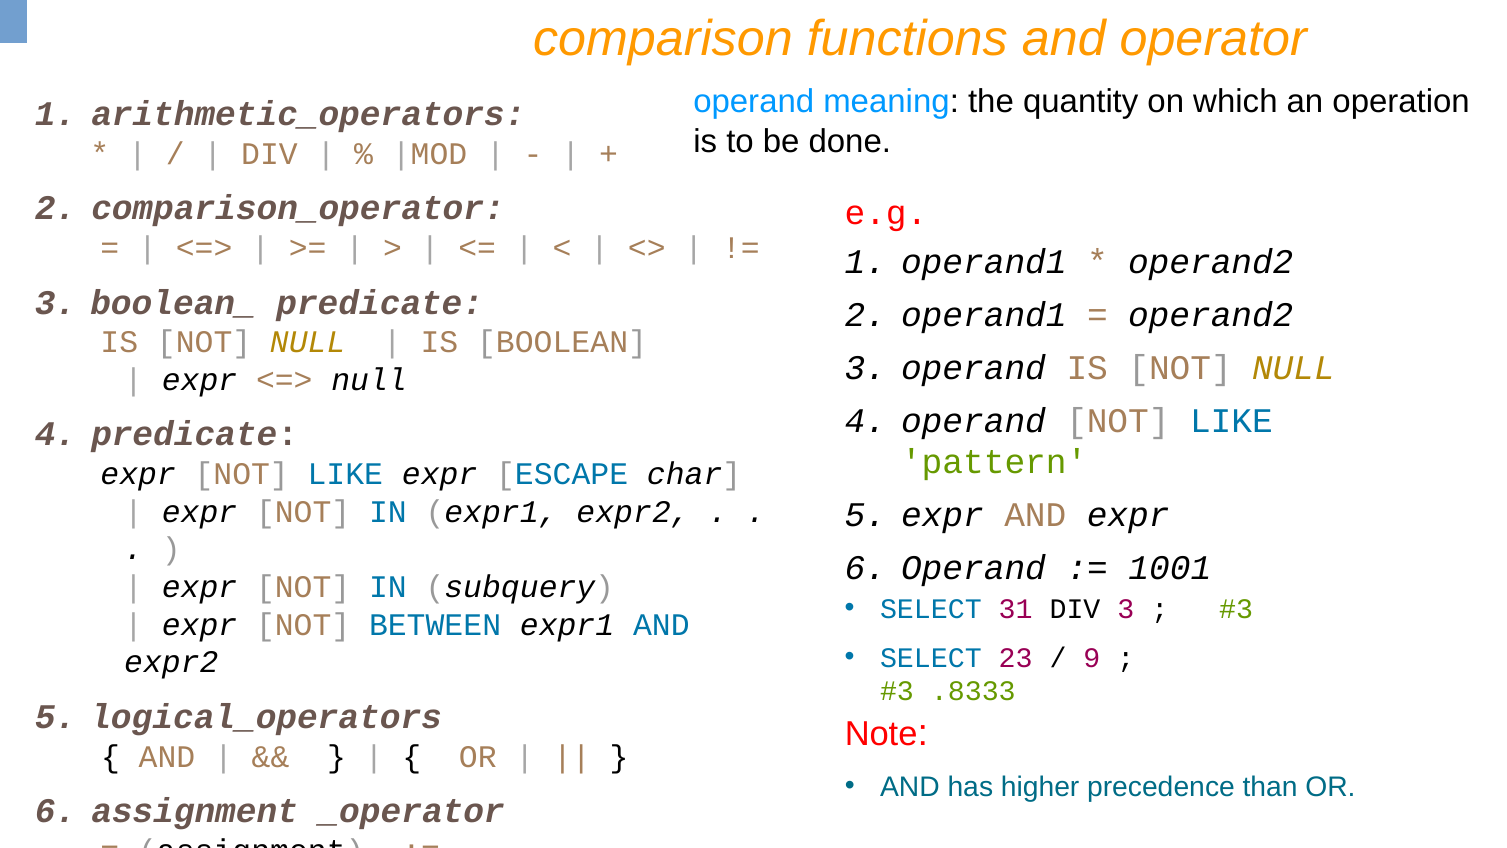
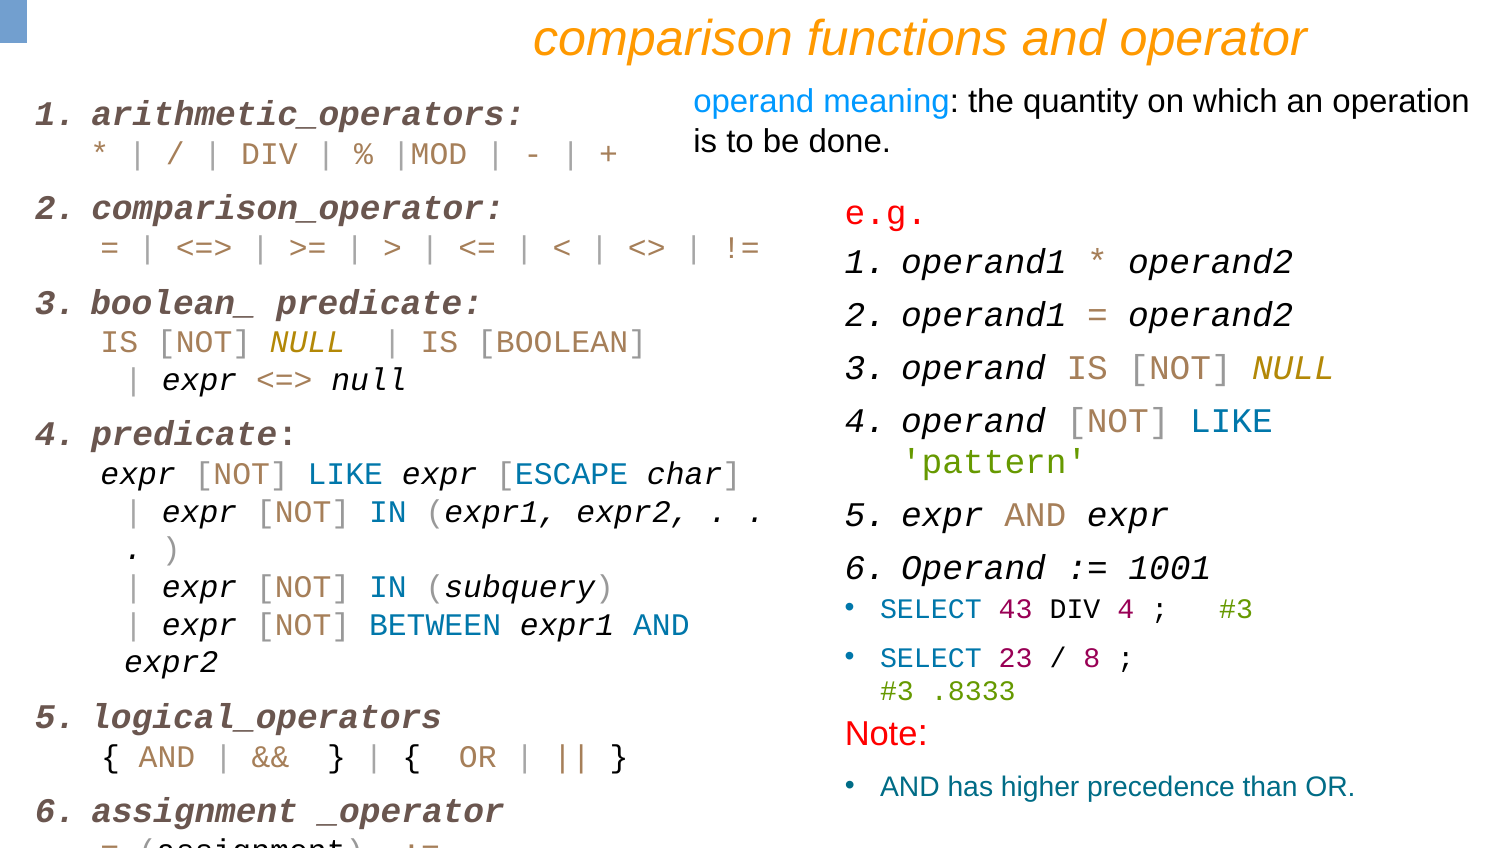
31: 31 -> 43
DIV 3: 3 -> 4
9: 9 -> 8
